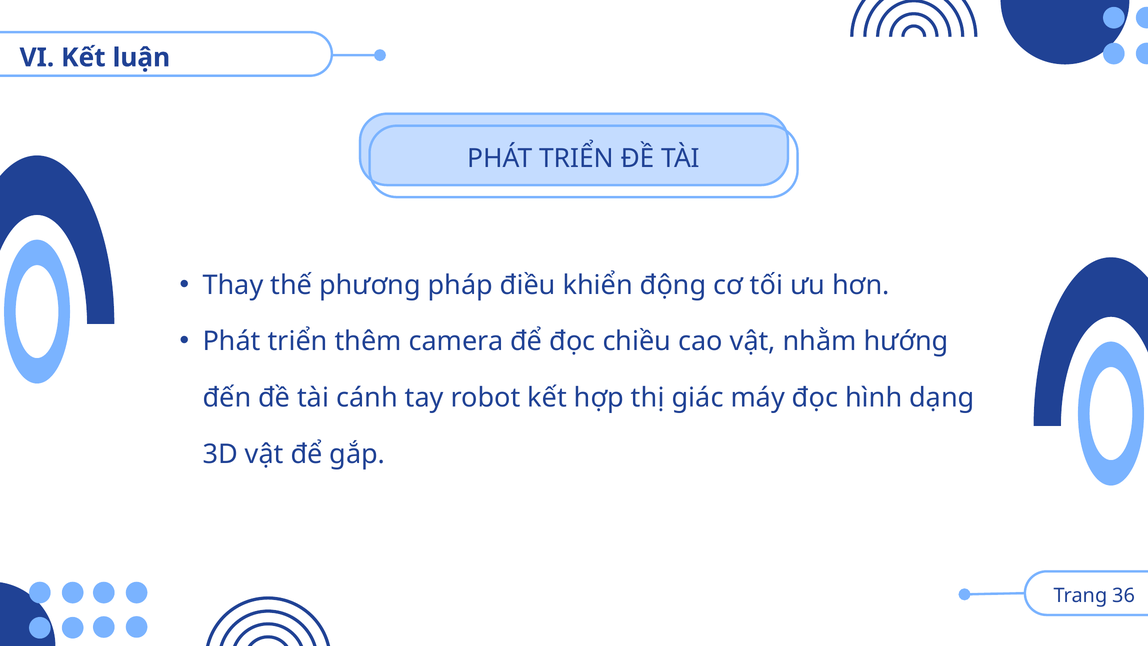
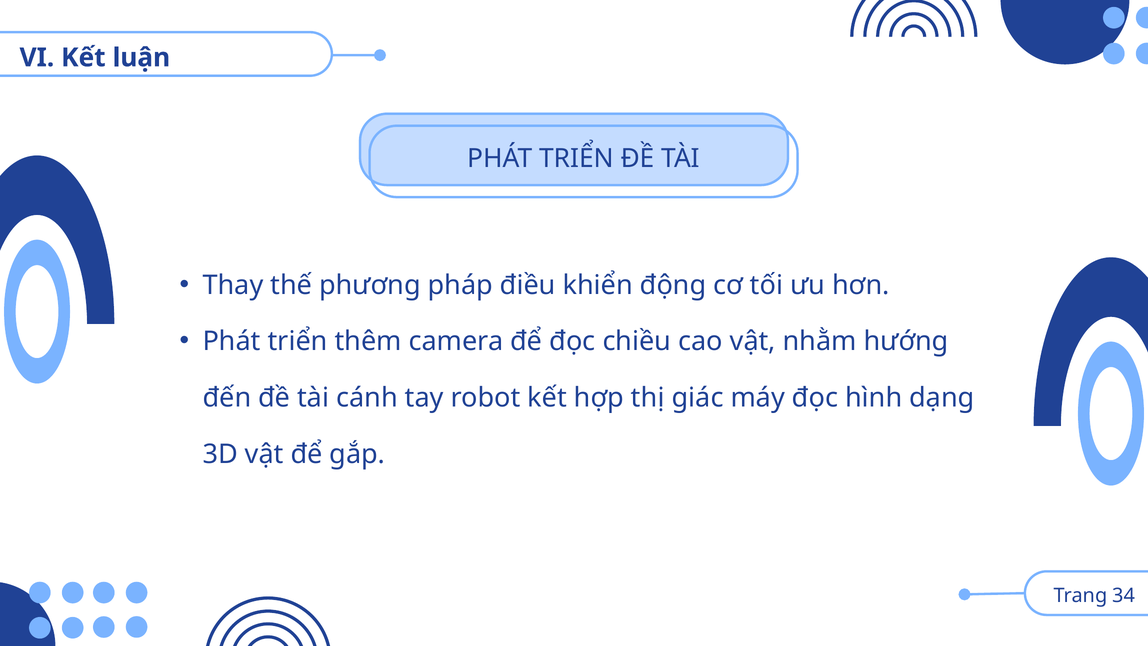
36: 36 -> 34
